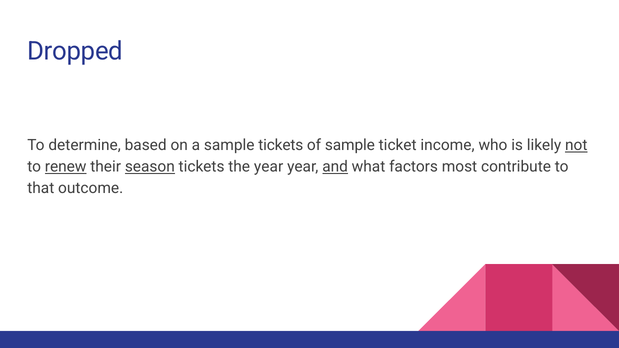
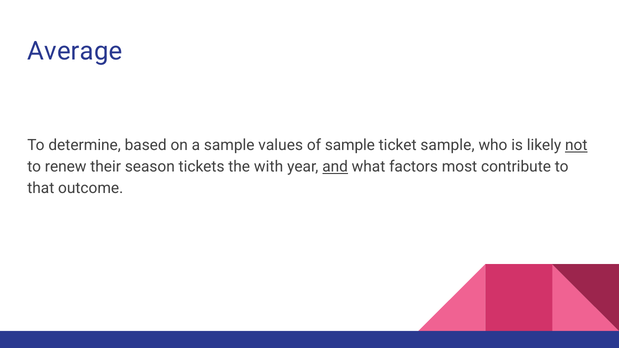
Dropped: Dropped -> Average
sample tickets: tickets -> values
ticket income: income -> sample
renew underline: present -> none
season underline: present -> none
the year: year -> with
